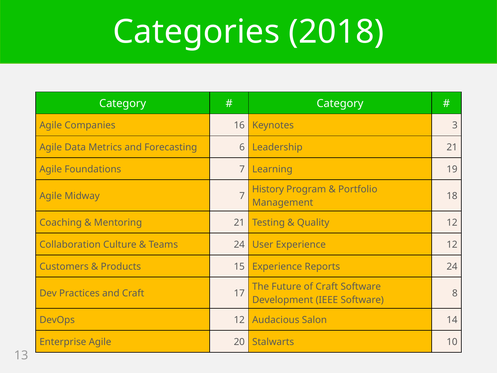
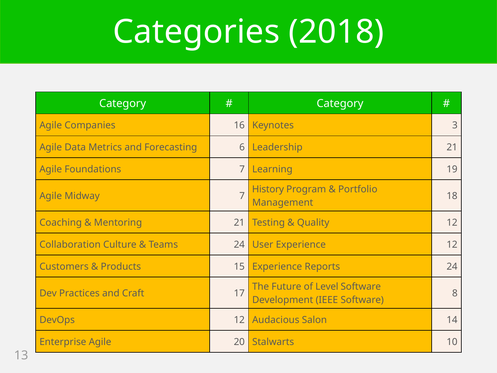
of Craft: Craft -> Level
